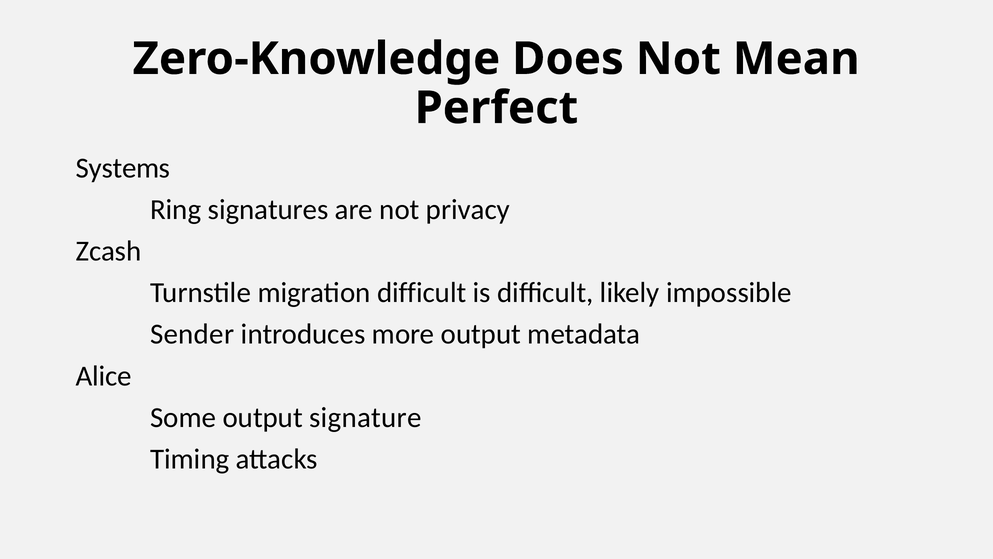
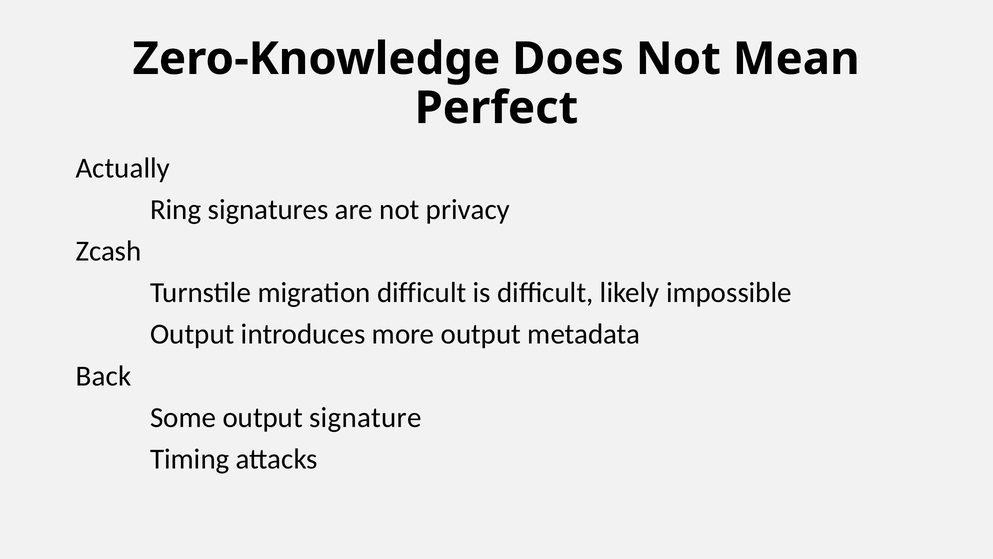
Systems: Systems -> Actually
Sender at (192, 334): Sender -> Output
Alice: Alice -> Back
